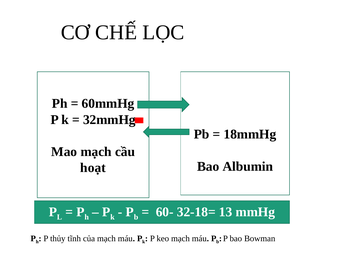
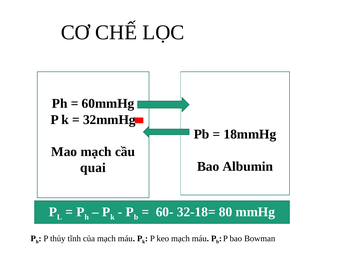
hoạt: hoạt -> quai
13: 13 -> 80
